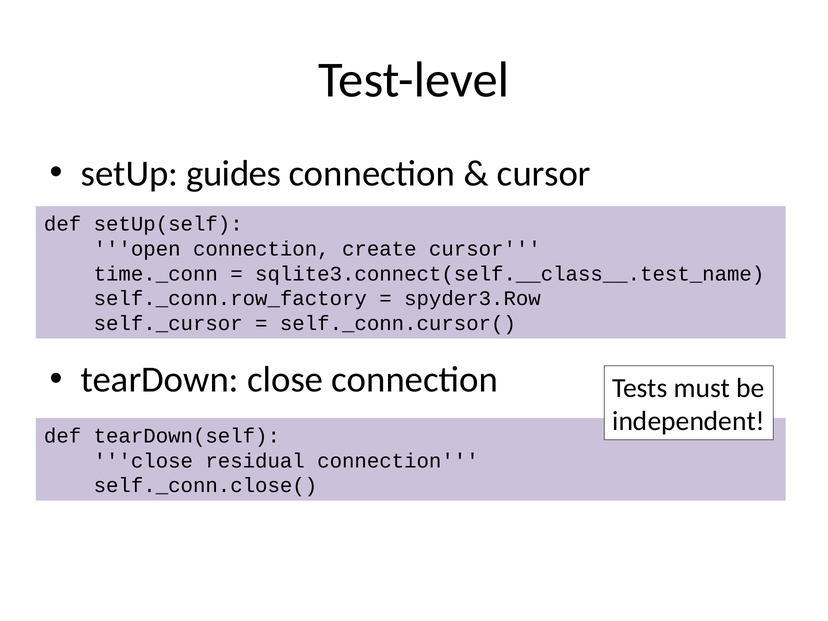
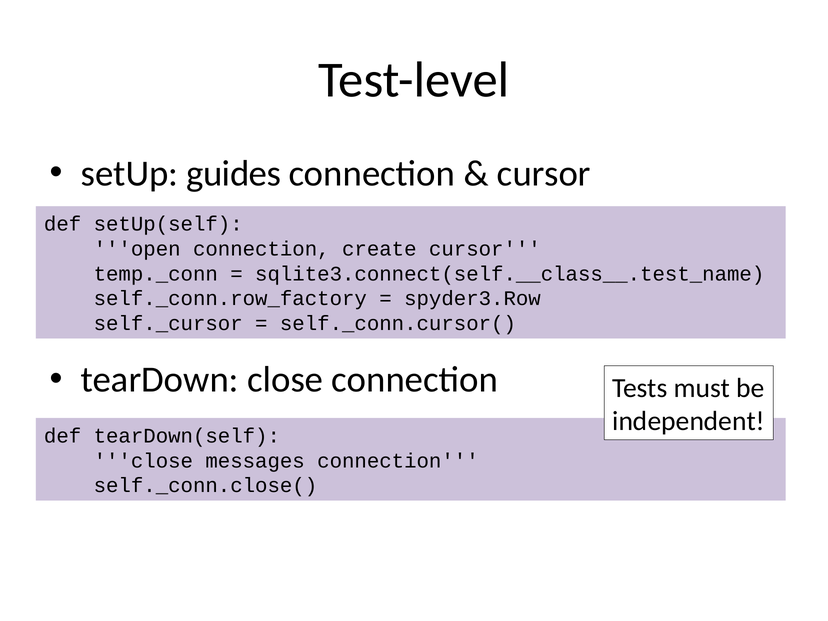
time._conn: time._conn -> temp._conn
residual: residual -> messages
